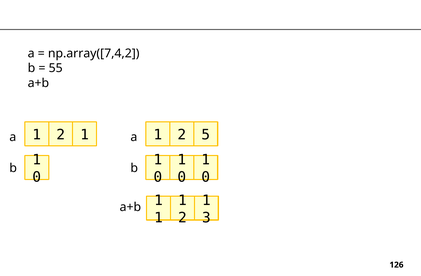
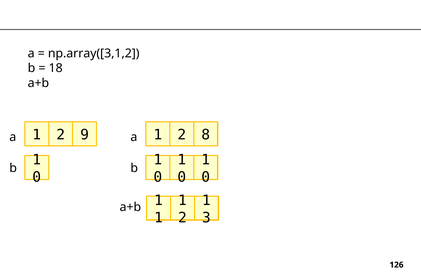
np.array([7,4,2: np.array([7,4,2 -> np.array([3,1,2
55: 55 -> 18
1 at (85, 135): 1 -> 9
5: 5 -> 8
